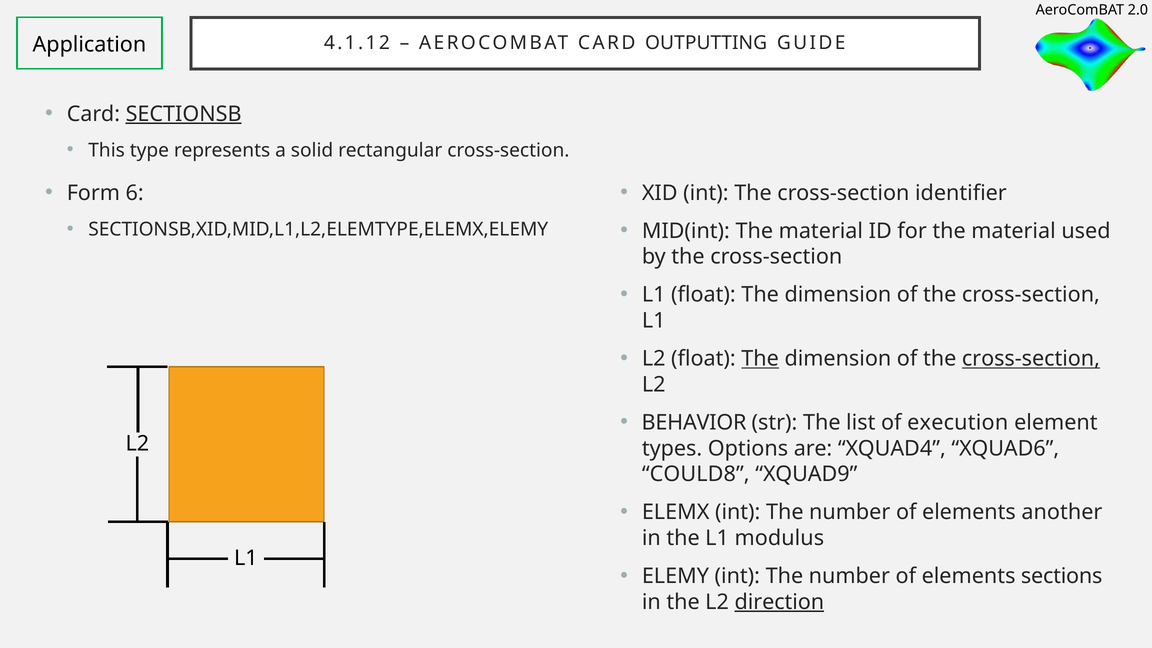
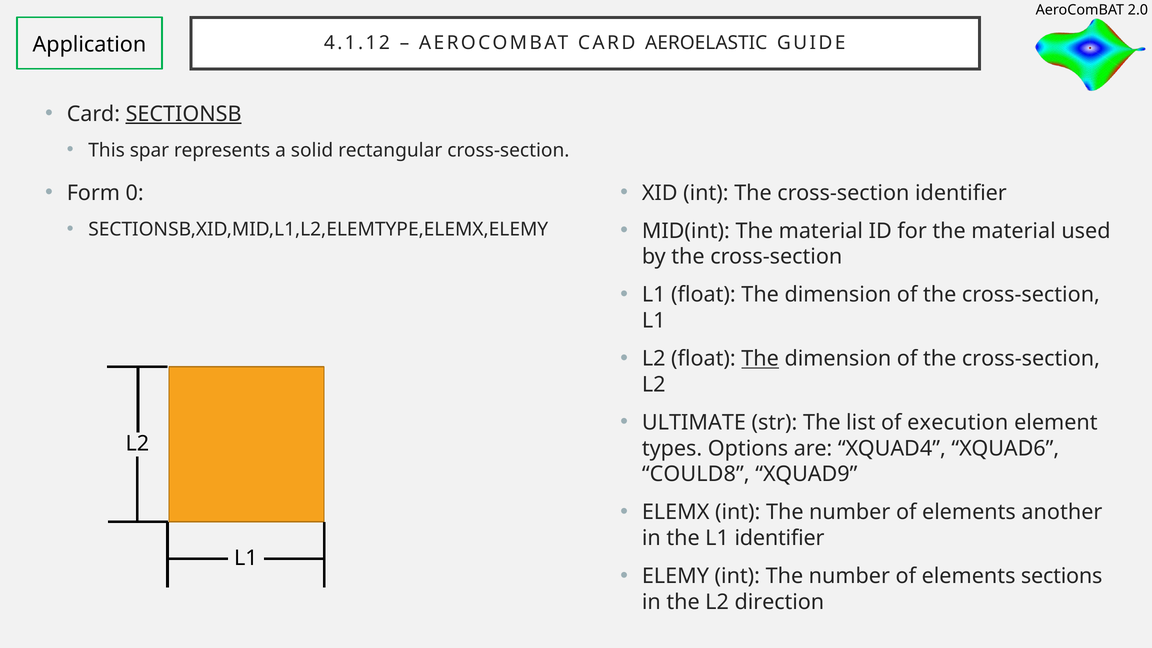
OUTPUTTING: OUTPUTTING -> AEROELASTIC
type: type -> spar
6: 6 -> 0
cross-section at (1031, 359) underline: present -> none
BEHAVIOR: BEHAVIOR -> ULTIMATE
L1 modulus: modulus -> identifier
direction underline: present -> none
